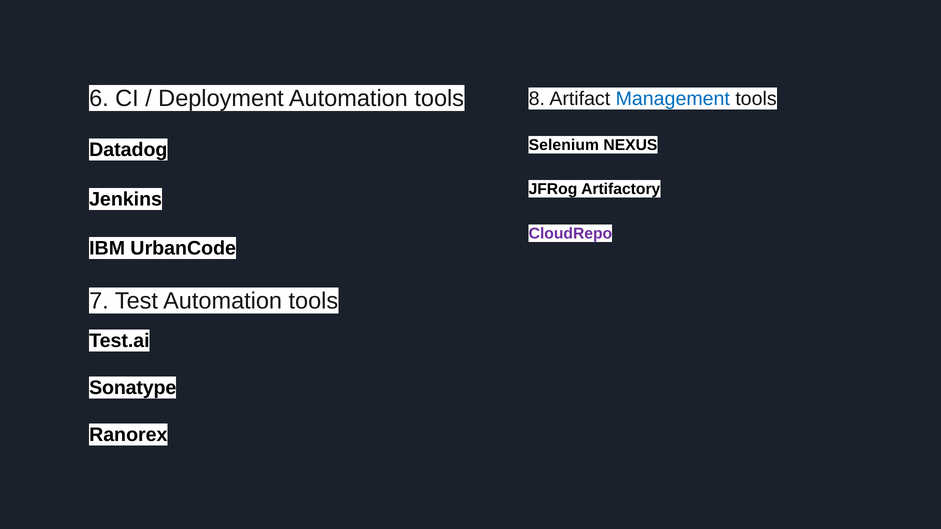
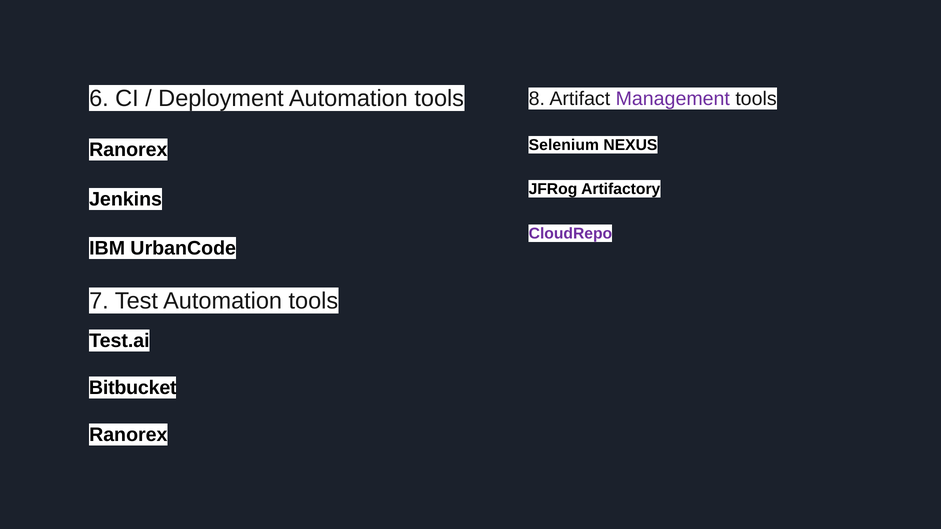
Management colour: blue -> purple
Datadog at (128, 150): Datadog -> Ranorex
Sonatype: Sonatype -> Bitbucket
